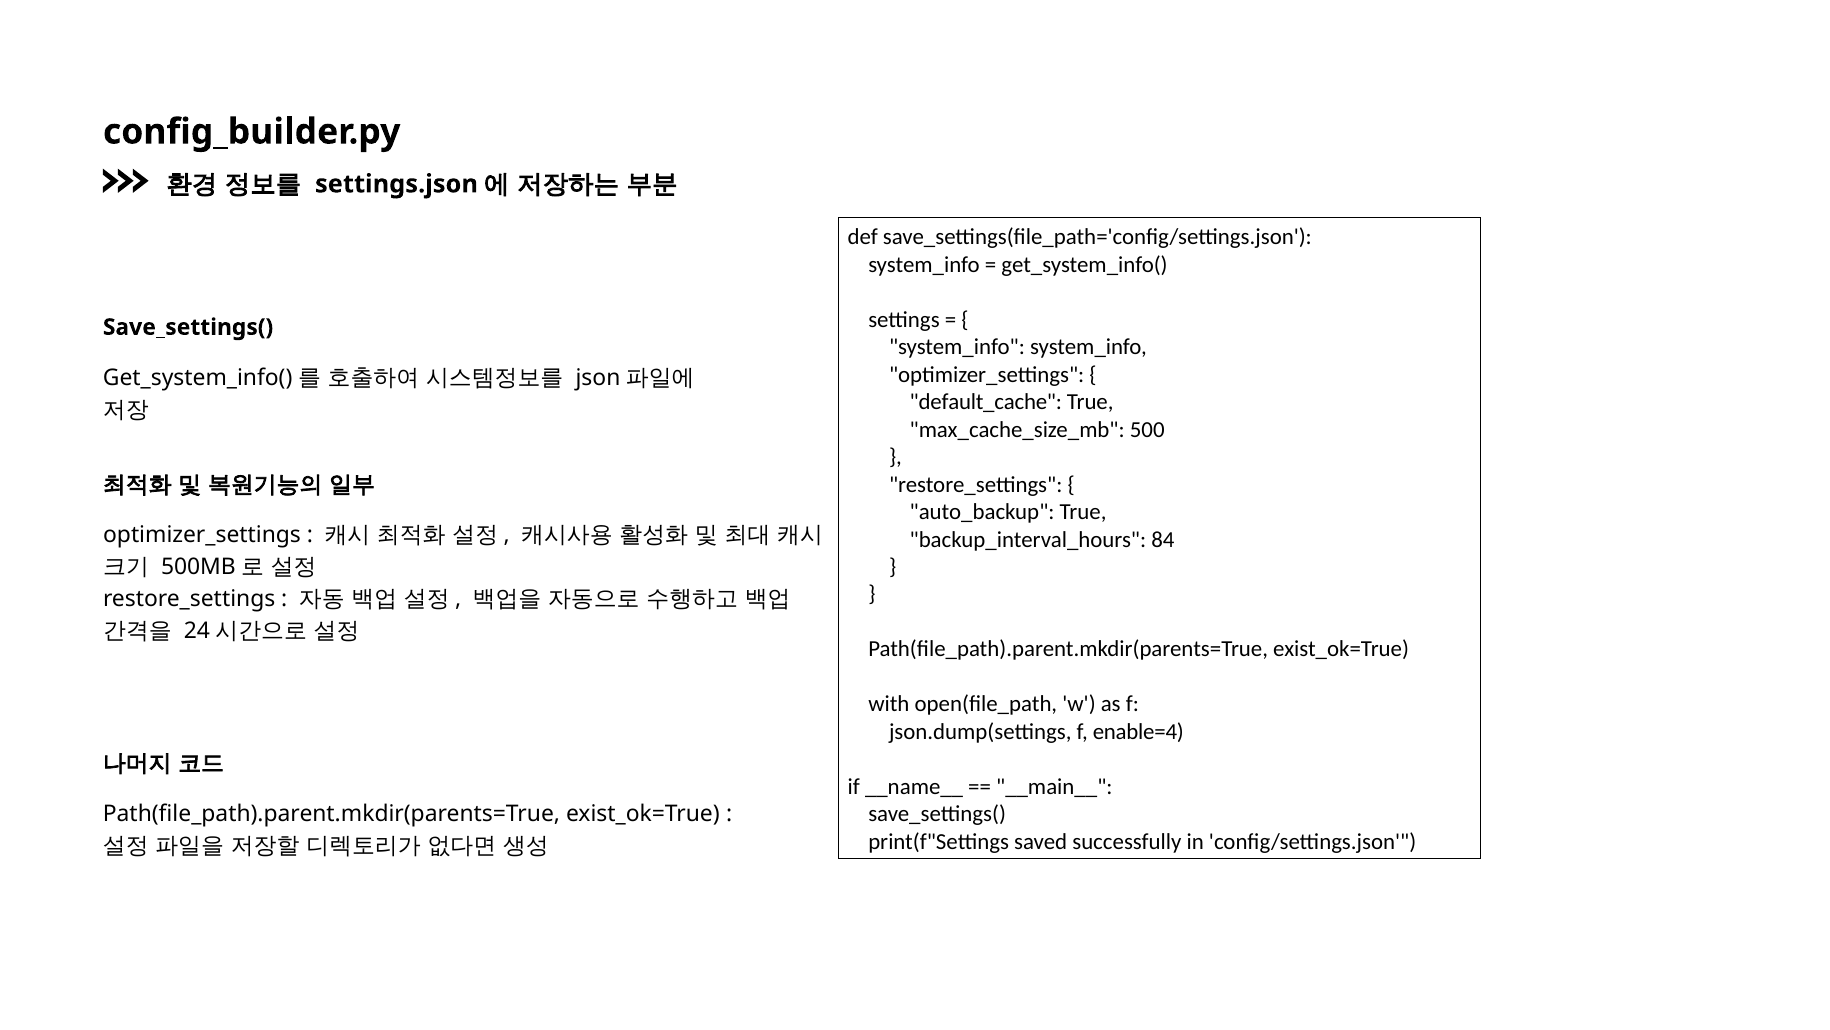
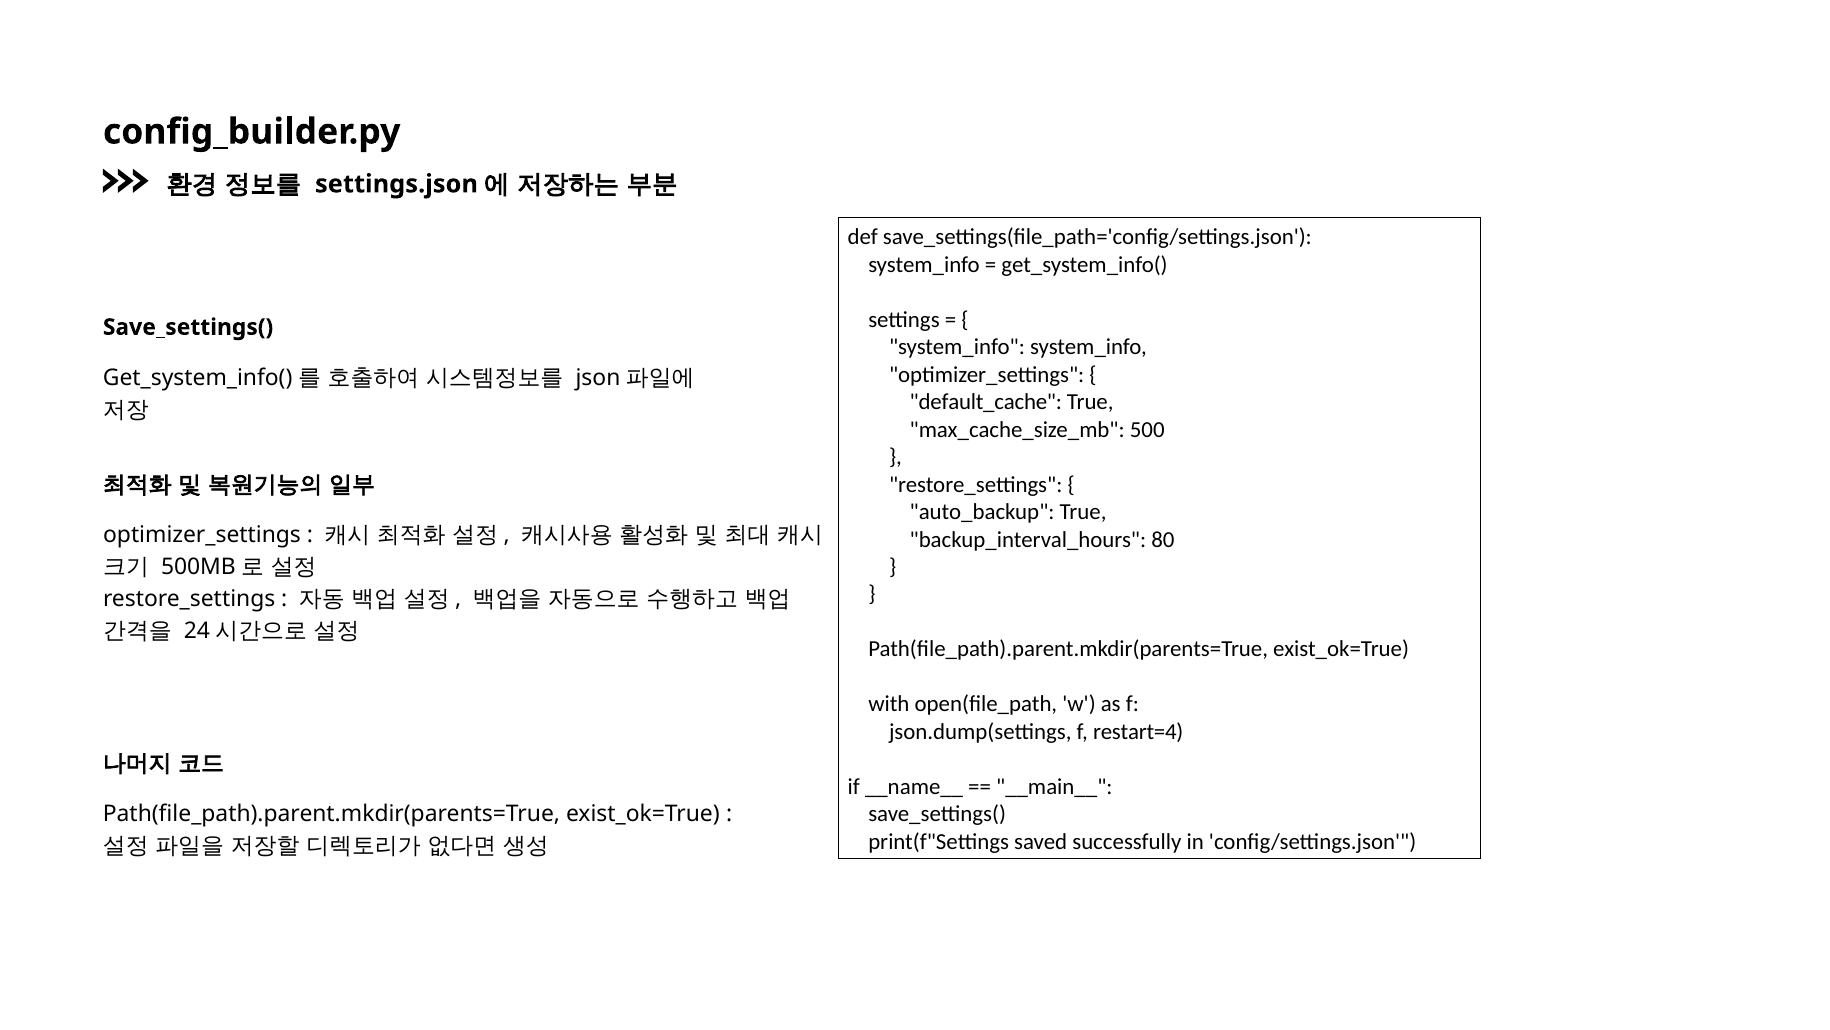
84: 84 -> 80
enable=4: enable=4 -> restart=4
